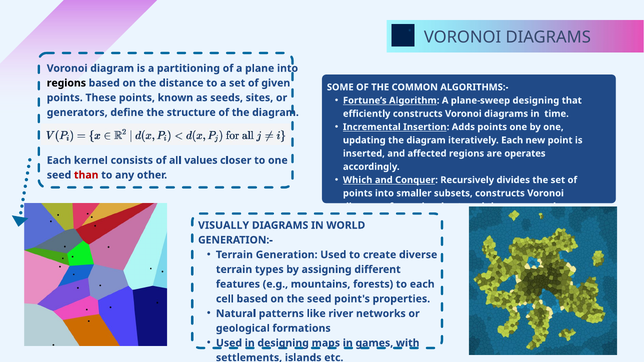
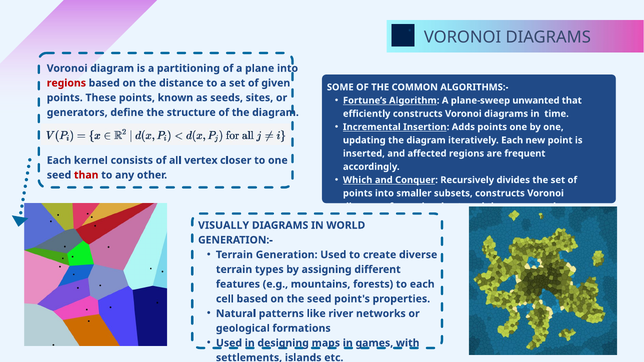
regions at (66, 83) colour: black -> red
plane-sweep designing: designing -> unwanted
operates: operates -> frequent
values: values -> vertex
